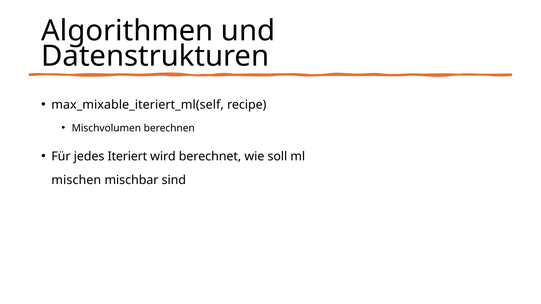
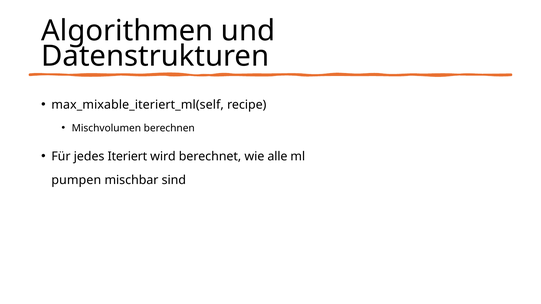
soll: soll -> alle
mischen: mischen -> pumpen
